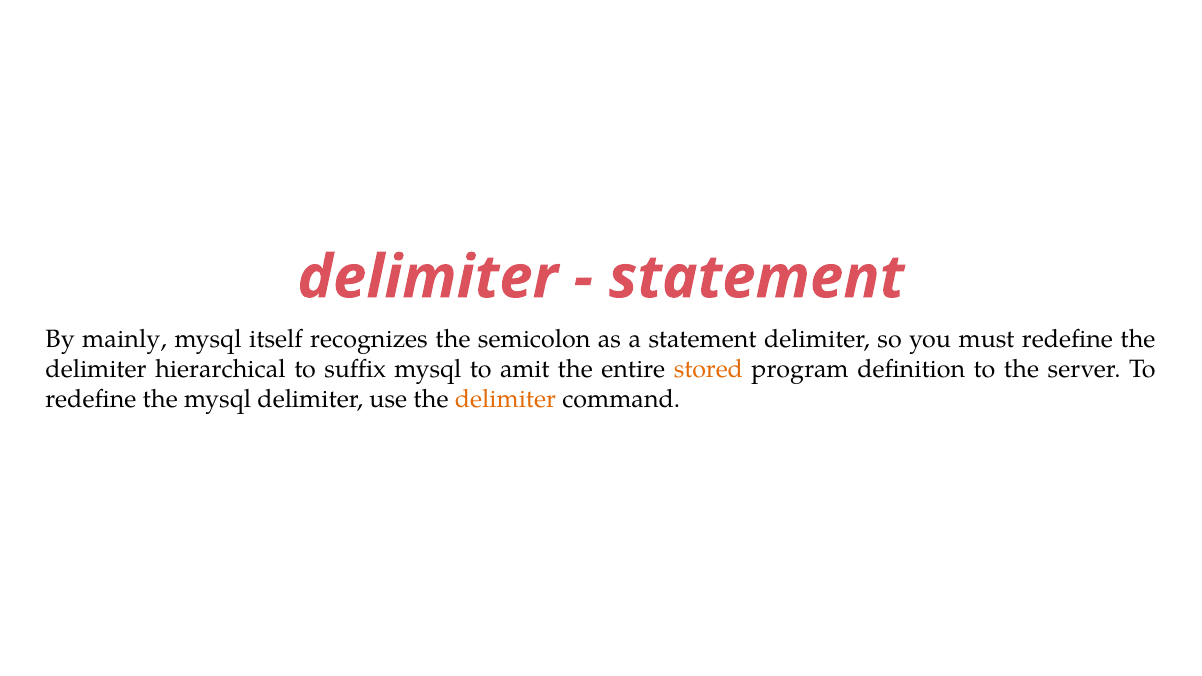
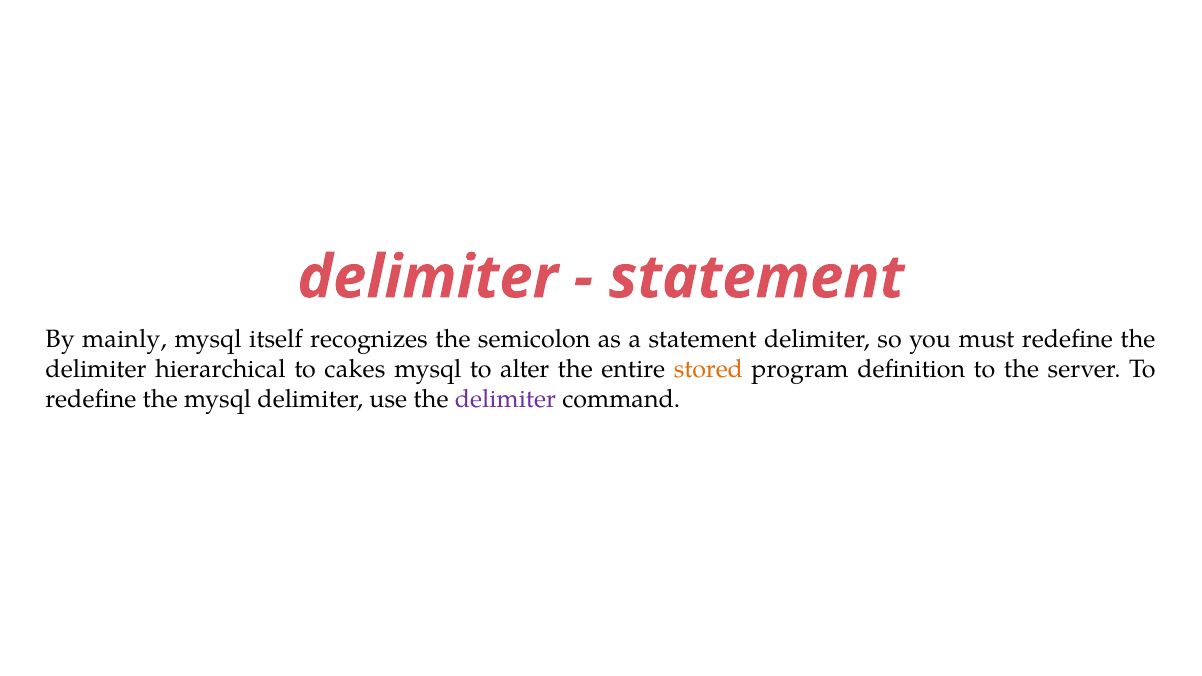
suffix: suffix -> cakes
amit: amit -> alter
delimiter at (505, 399) colour: orange -> purple
